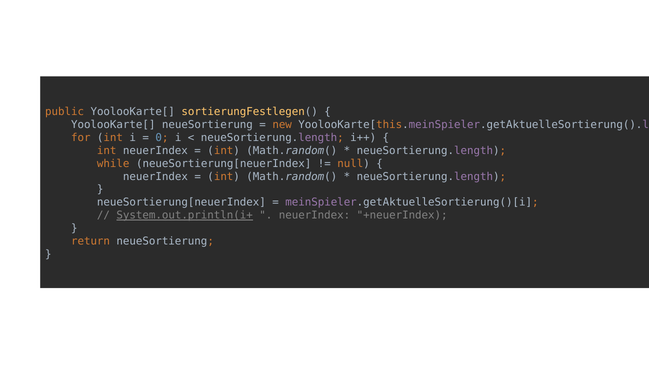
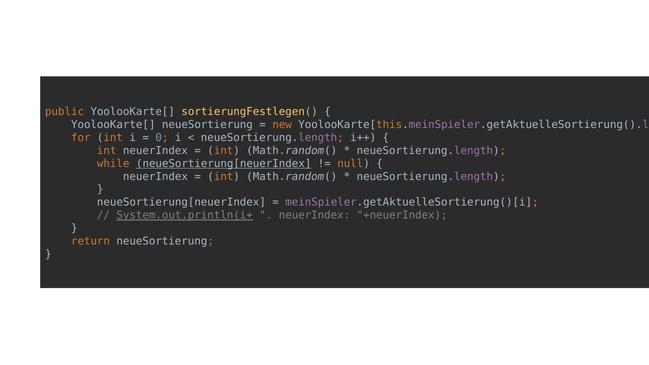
neueSortierung[neuerIndex at (224, 163) underline: none -> present
